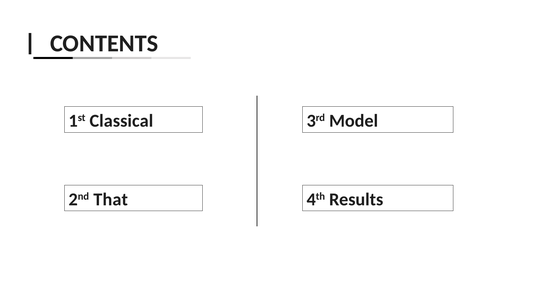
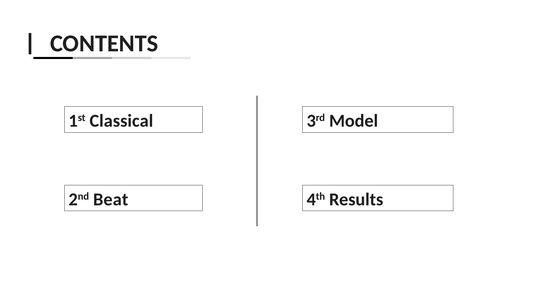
That: That -> Beat
